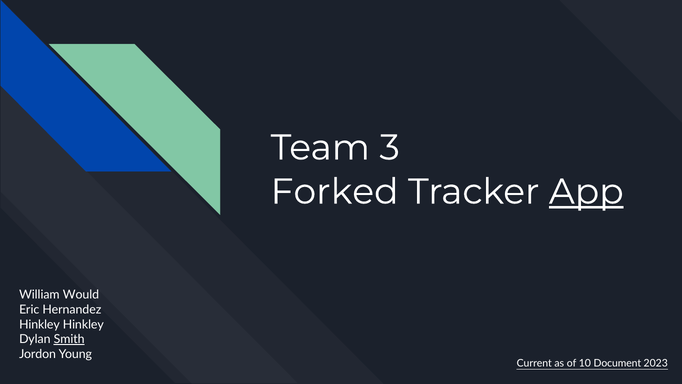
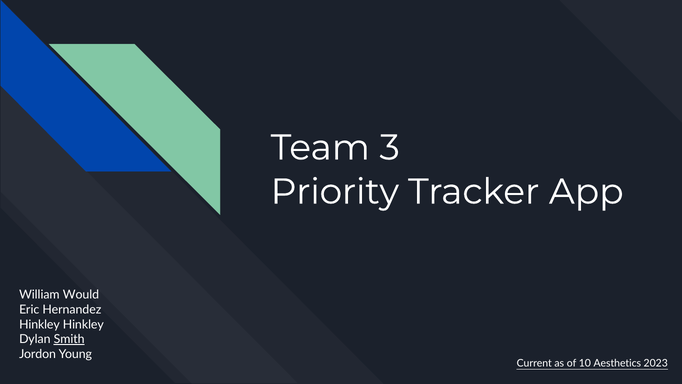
Forked: Forked -> Priority
App underline: present -> none
Document: Document -> Aesthetics
